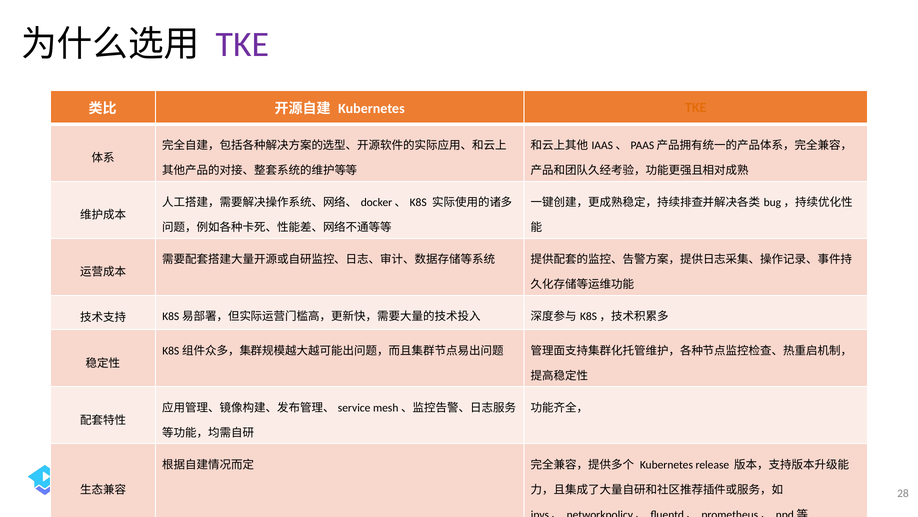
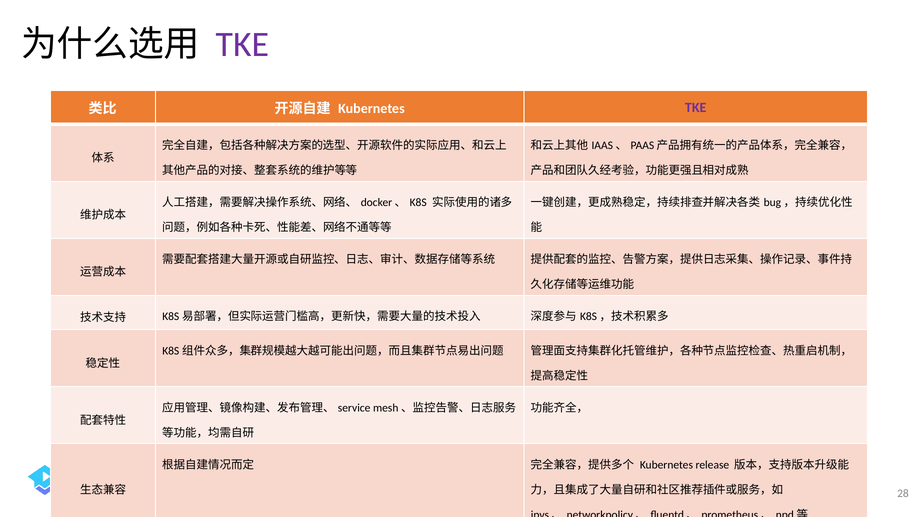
TKE at (696, 107) colour: orange -> purple
